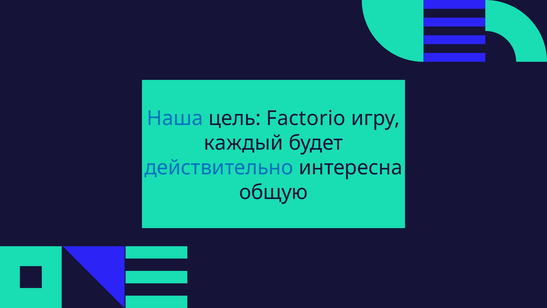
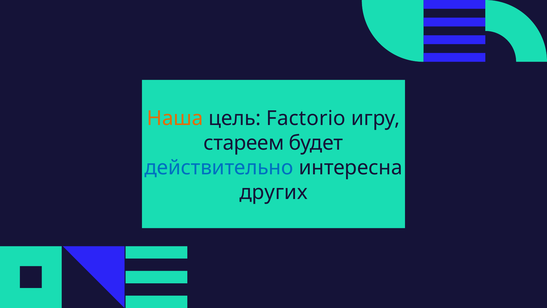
Наша colour: blue -> orange
каждый: каждый -> стареем
общую: общую -> других
